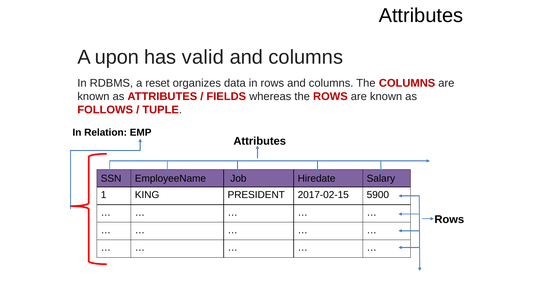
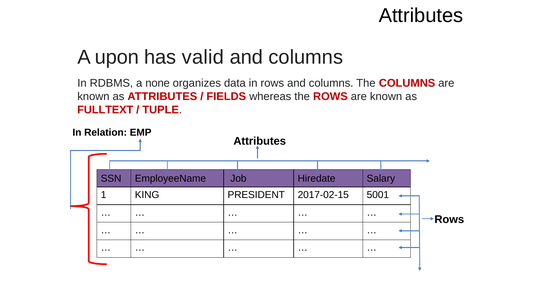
reset: reset -> none
FOLLOWS: FOLLOWS -> FULLTEXT
5900: 5900 -> 5001
